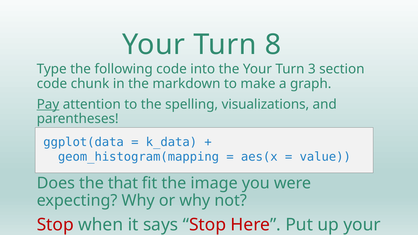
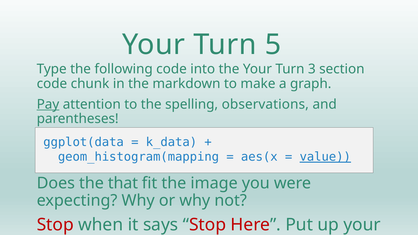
8: 8 -> 5
visualizations: visualizations -> observations
value underline: none -> present
